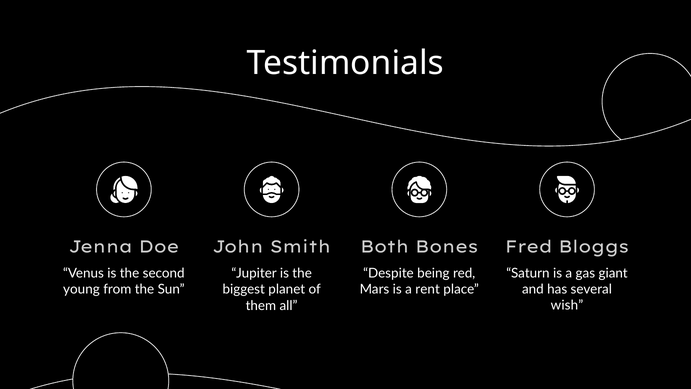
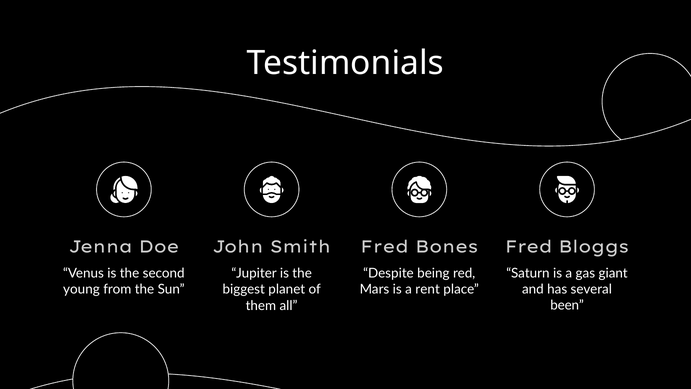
Both at (385, 247): Both -> Fred
wish: wish -> been
